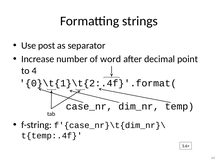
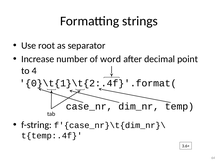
post: post -> root
